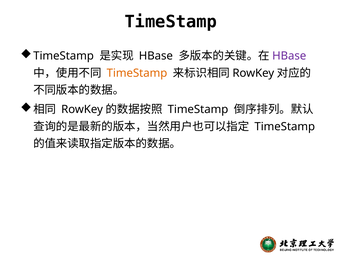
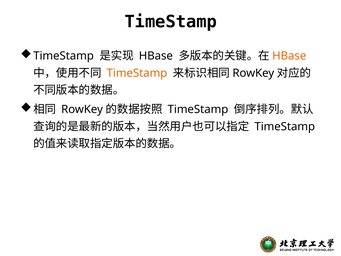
HBase at (289, 56) colour: purple -> orange
